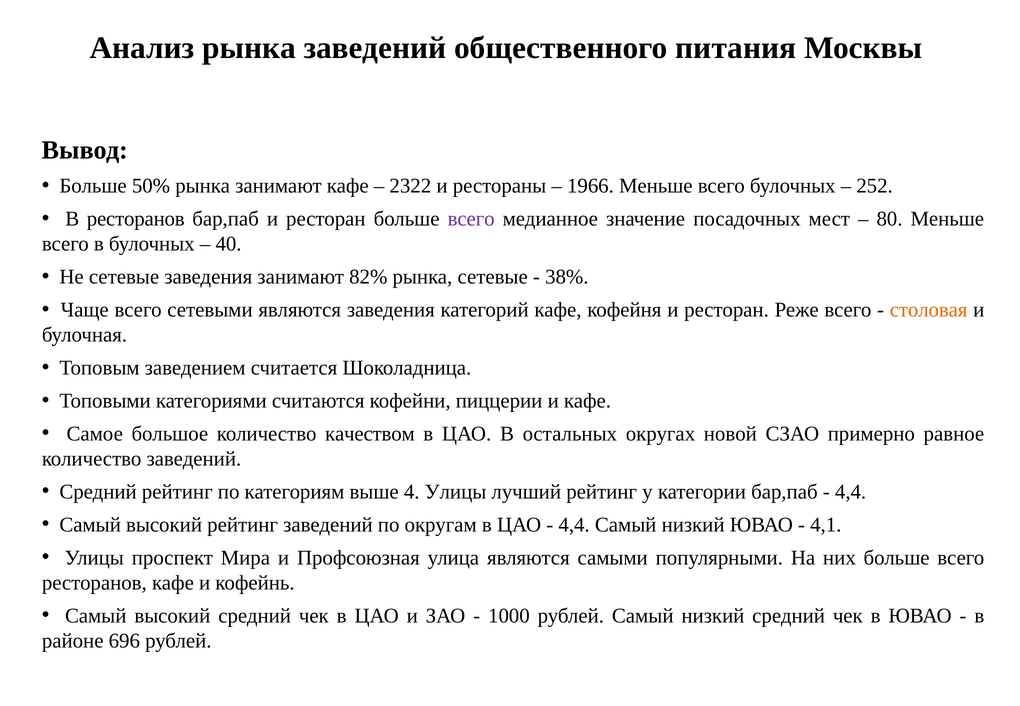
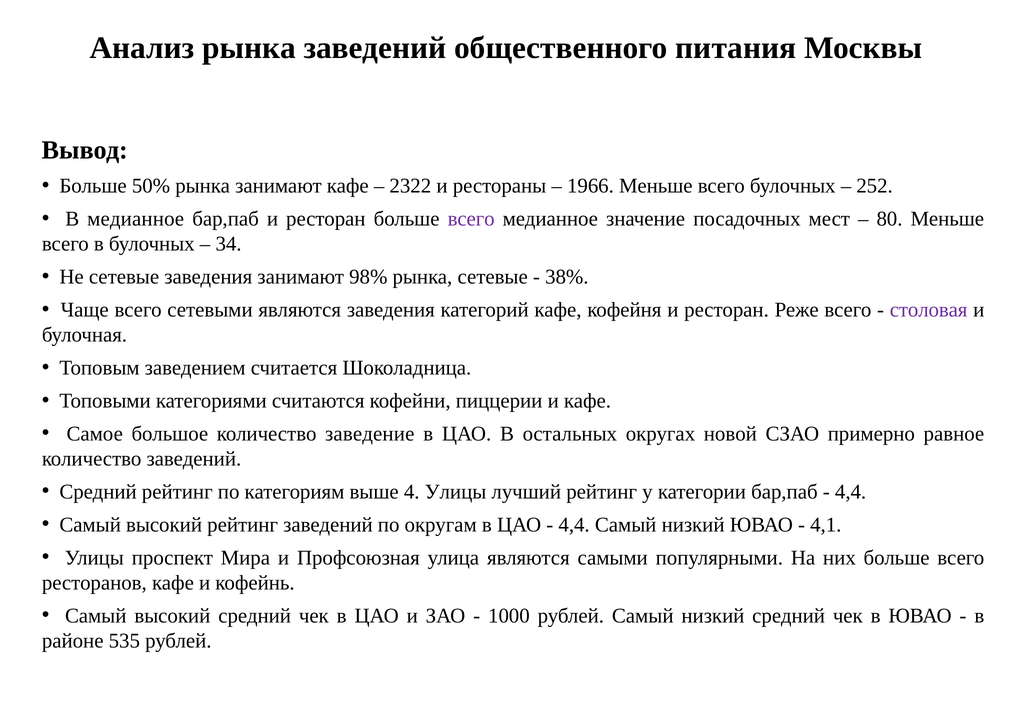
В ресторанов: ресторанов -> медианное
40: 40 -> 34
82%: 82% -> 98%
столовая colour: orange -> purple
качеством: качеством -> заведение
696: 696 -> 535
